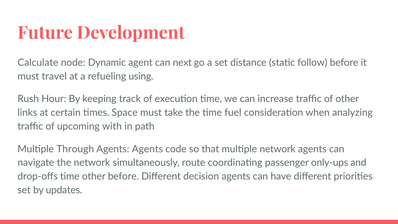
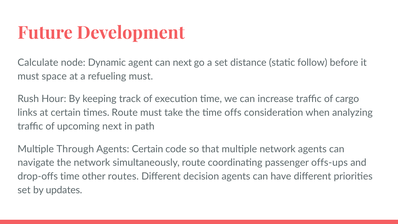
travel: travel -> space
refueling using: using -> must
of other: other -> cargo
times Space: Space -> Route
fuel: fuel -> offs
upcoming with: with -> next
Agents Agents: Agents -> Certain
only-ups: only-ups -> offs-ups
other before: before -> routes
